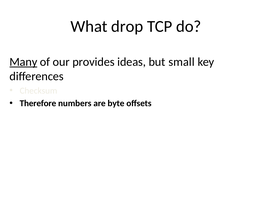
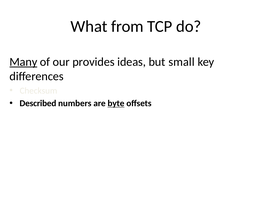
drop: drop -> from
Therefore: Therefore -> Described
byte underline: none -> present
